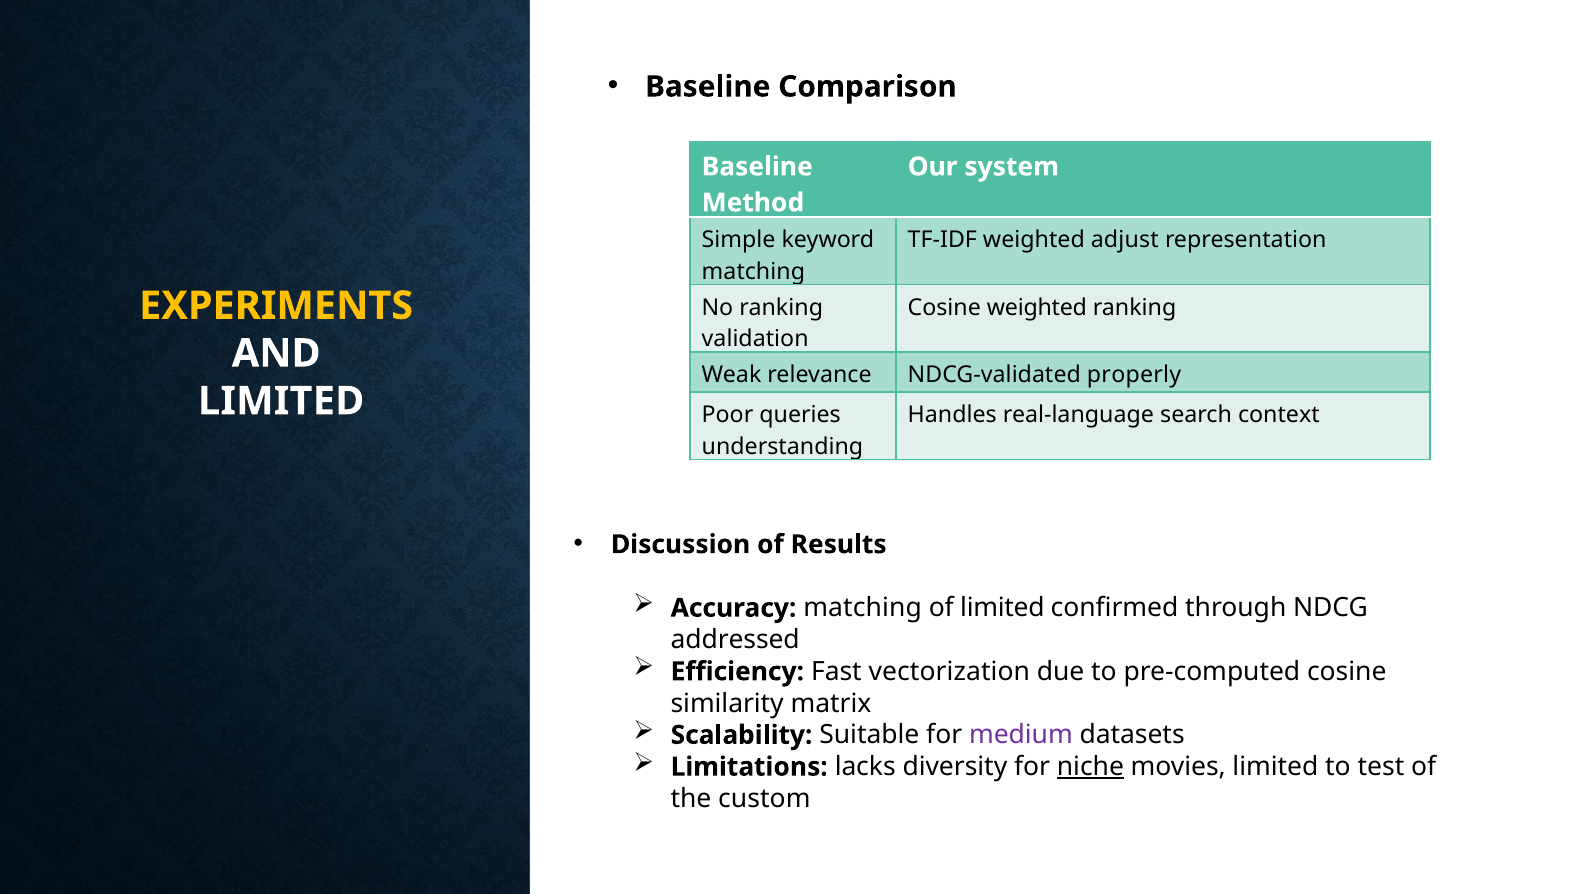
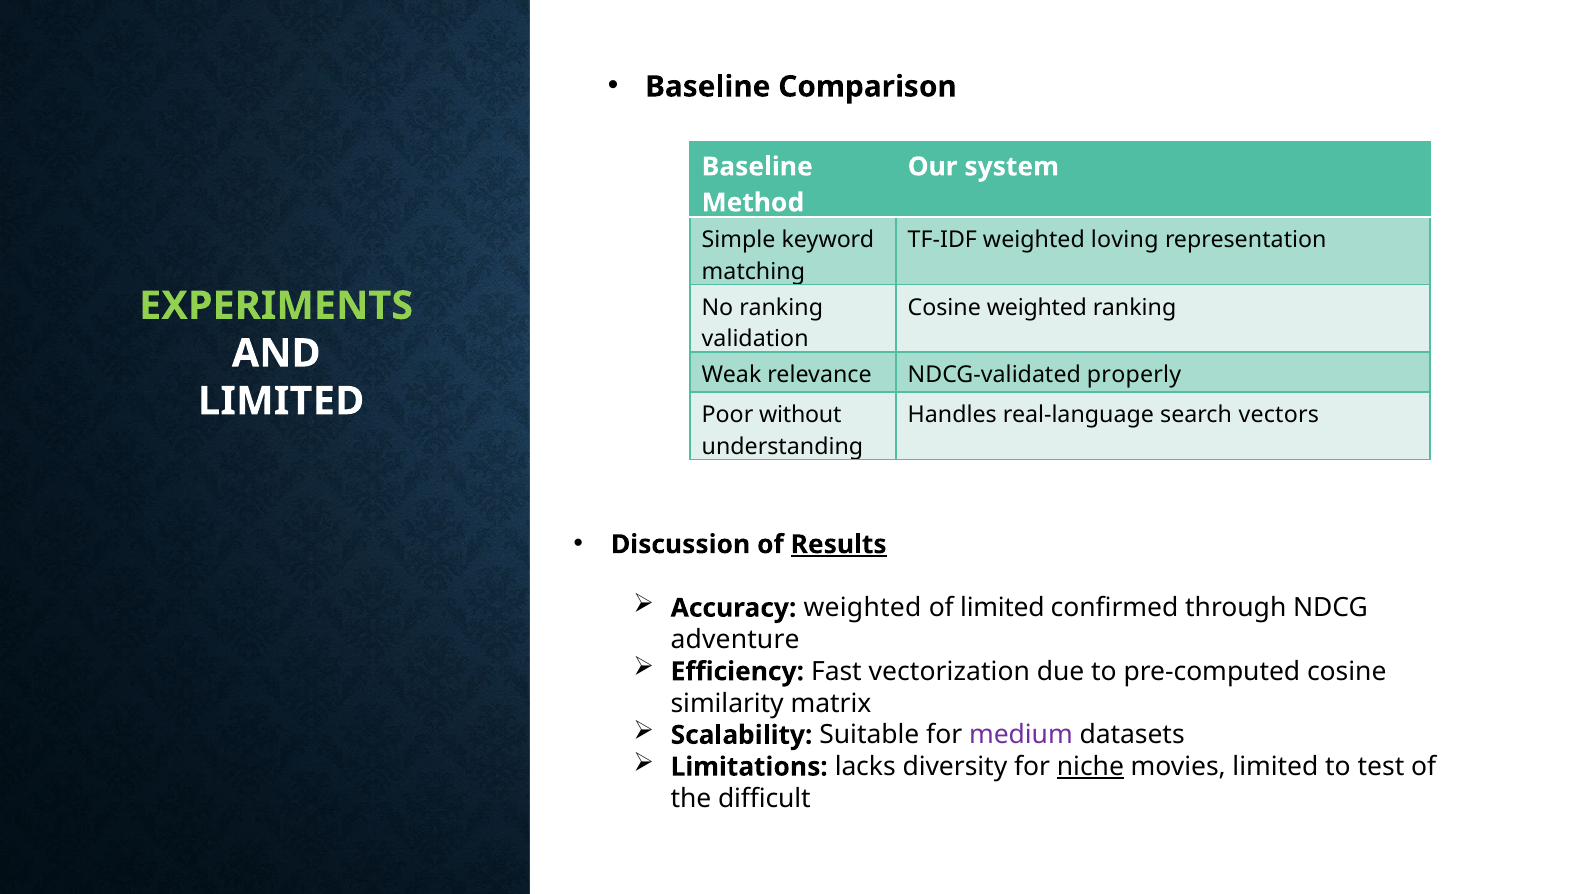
adjust: adjust -> loving
EXPERIMENTS colour: yellow -> light green
queries: queries -> without
context: context -> vectors
Results underline: none -> present
Accuracy matching: matching -> weighted
addressed: addressed -> adventure
custom: custom -> difficult
